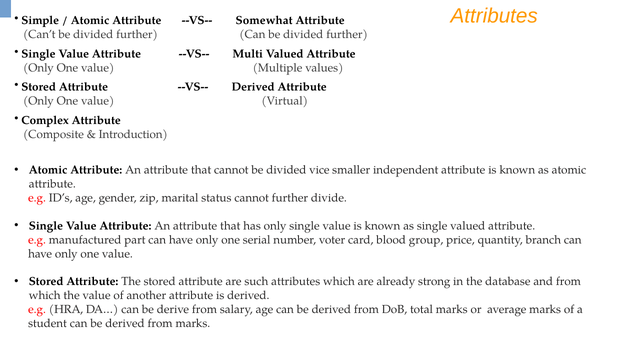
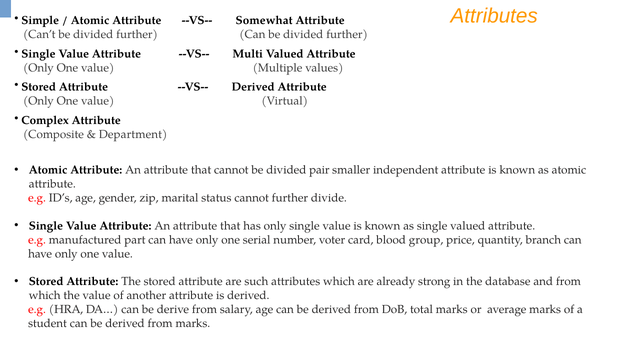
Introduction: Introduction -> Department
vice: vice -> pair
